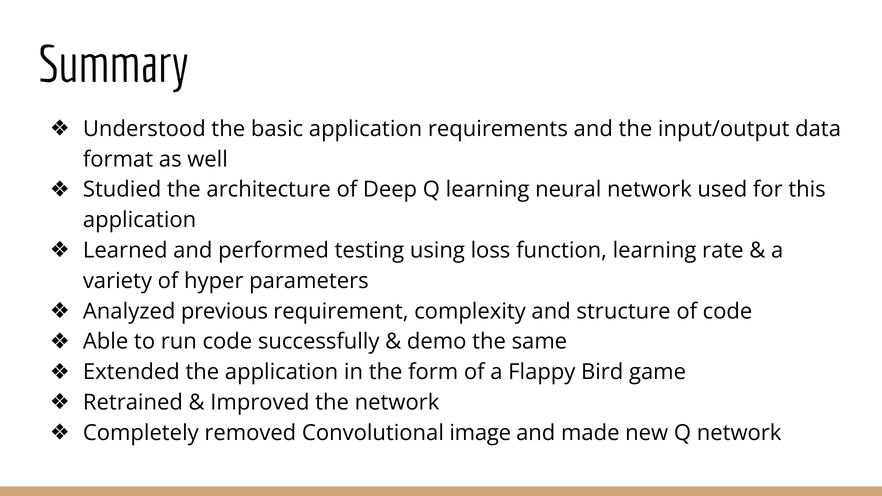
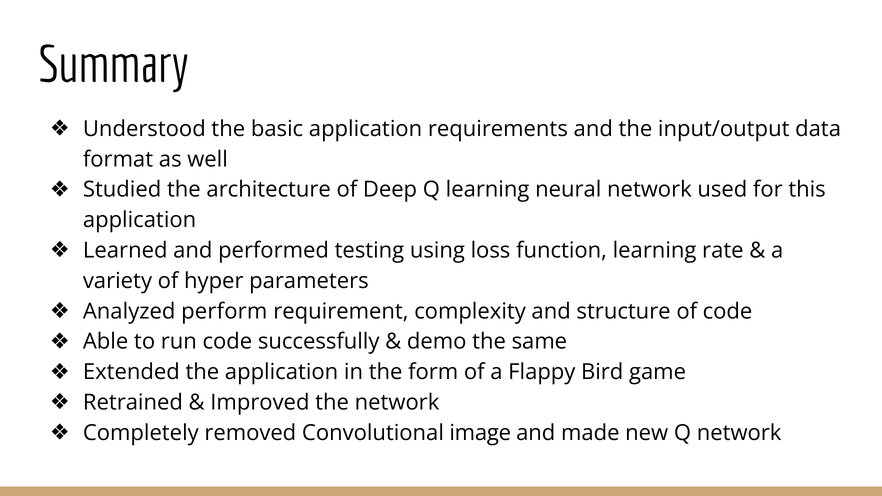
previous: previous -> perform
